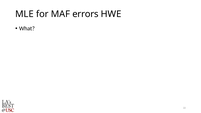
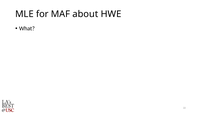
errors: errors -> about
